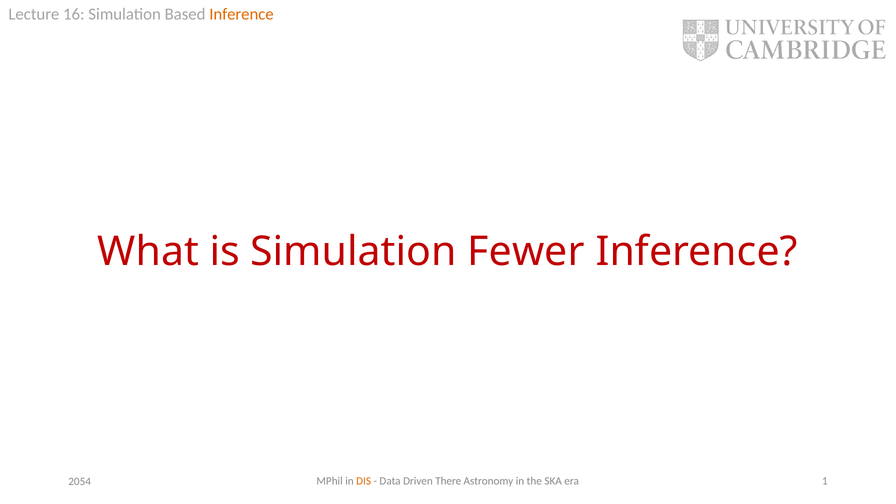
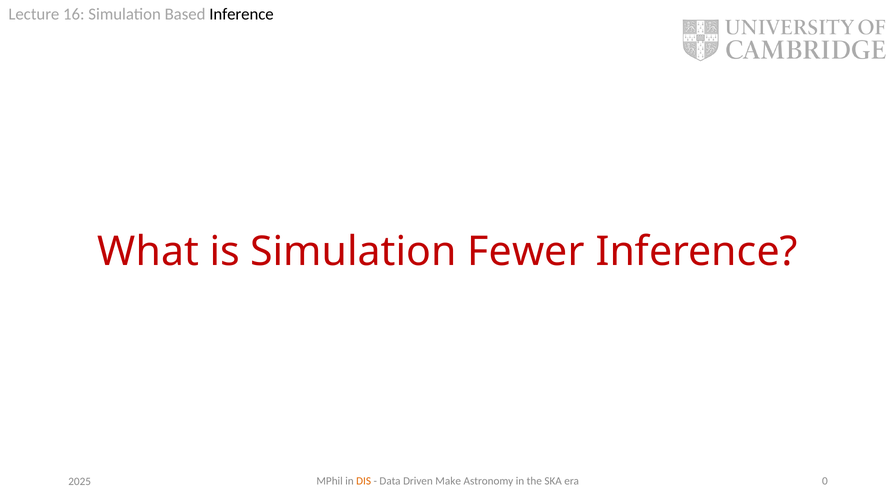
Inference at (241, 14) colour: orange -> black
There: There -> Make
1: 1 -> 0
2054: 2054 -> 2025
